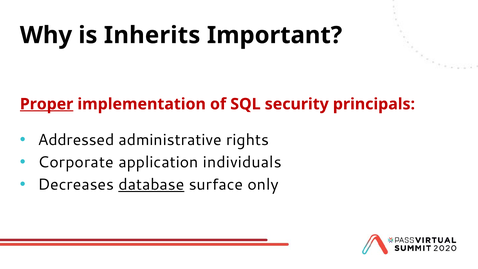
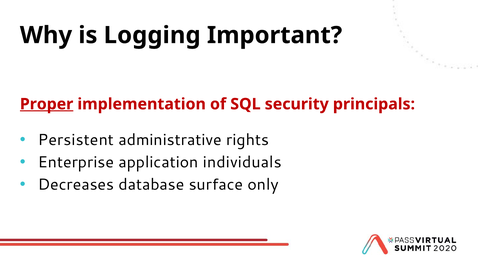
Inherits: Inherits -> Logging
Addressed: Addressed -> Persistent
Corporate: Corporate -> Enterprise
database underline: present -> none
